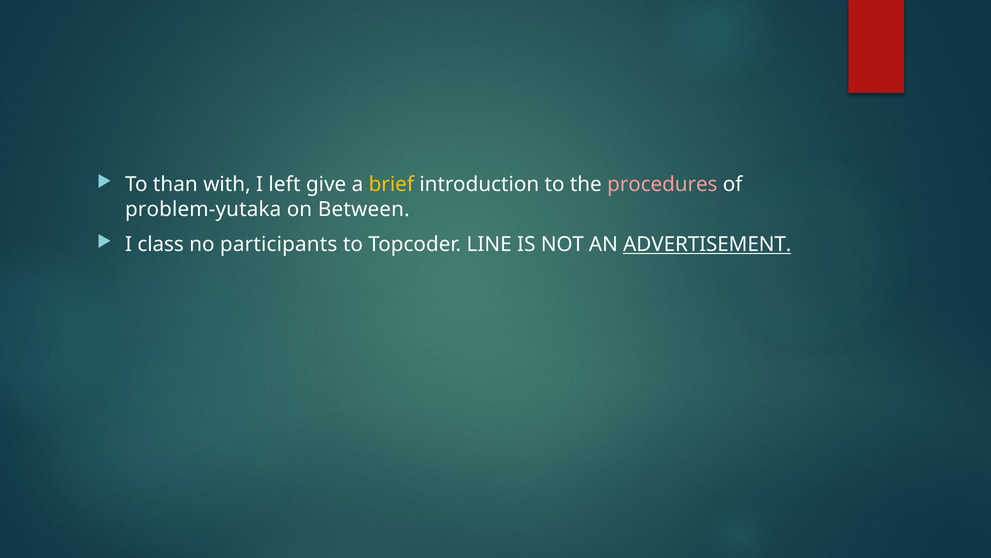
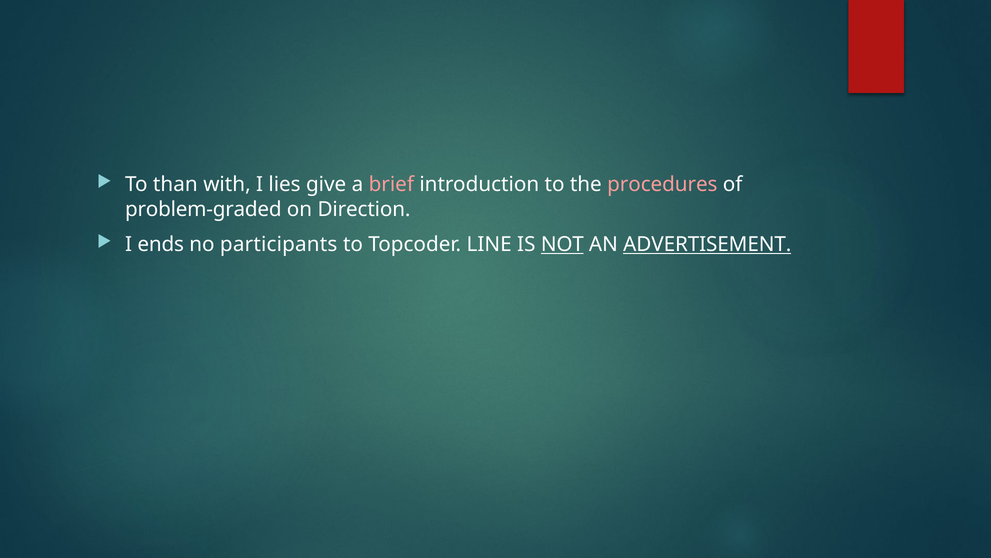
left: left -> lies
brief colour: yellow -> pink
problem-yutaka: problem-yutaka -> problem-graded
Between: Between -> Direction
class: class -> ends
NOT underline: none -> present
